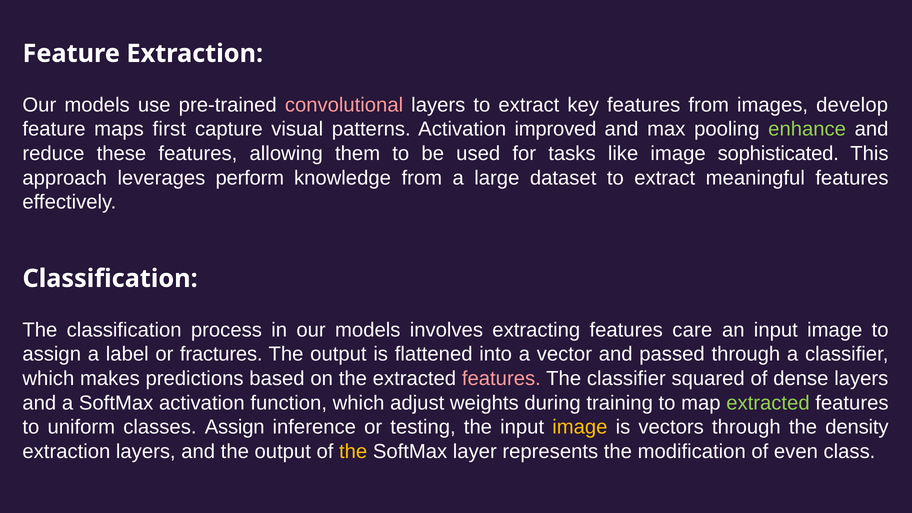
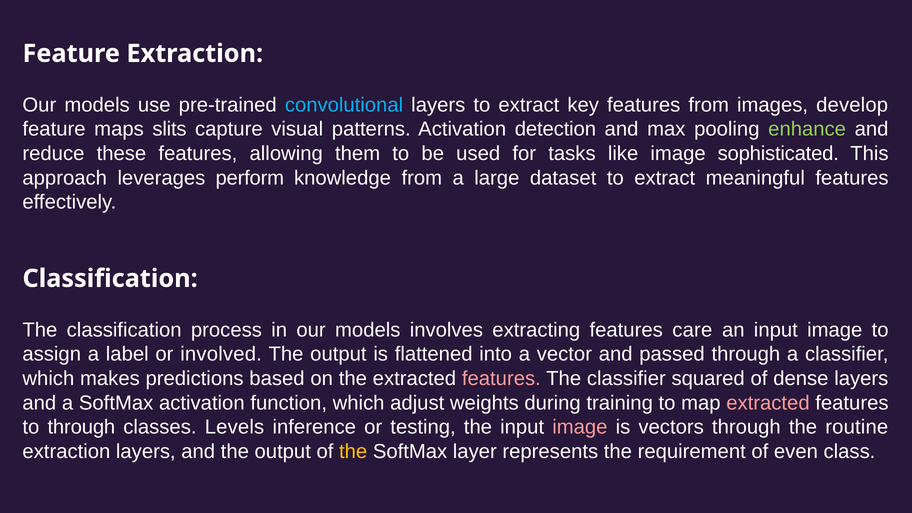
convolutional colour: pink -> light blue
first: first -> slits
improved: improved -> detection
fractures: fractures -> involved
extracted at (768, 403) colour: light green -> pink
to uniform: uniform -> through
classes Assign: Assign -> Levels
image at (580, 427) colour: yellow -> pink
density: density -> routine
modification: modification -> requirement
